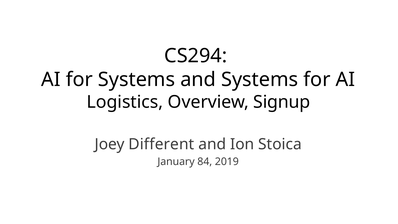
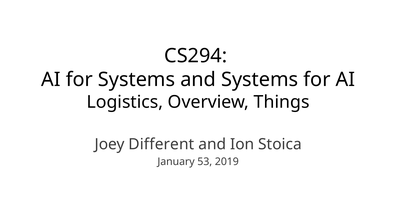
Signup: Signup -> Things
84: 84 -> 53
